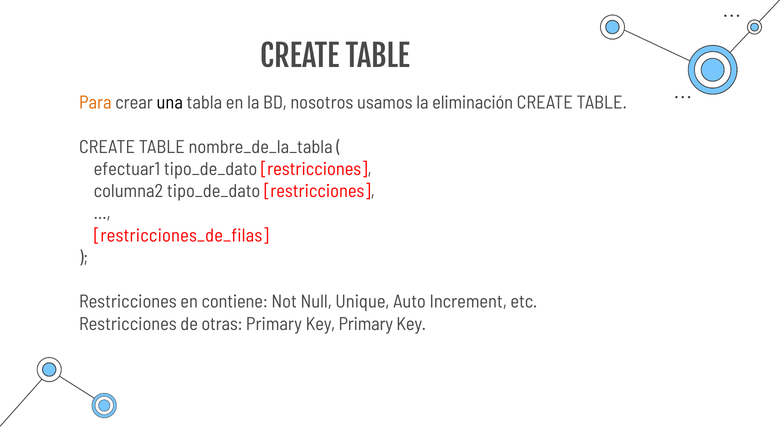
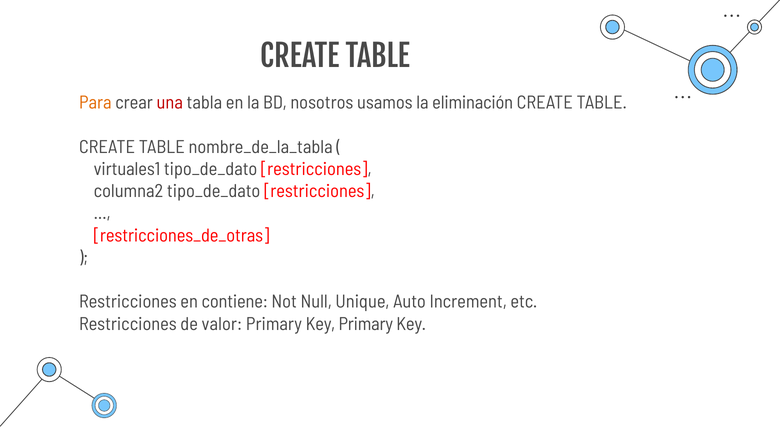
una colour: black -> red
efectuar1: efectuar1 -> virtuales1
restricciones_de_filas: restricciones_de_filas -> restricciones_de_otras
otras: otras -> valor
